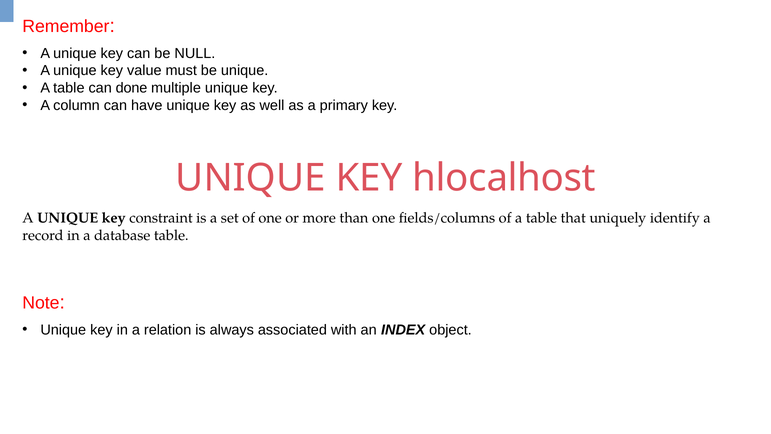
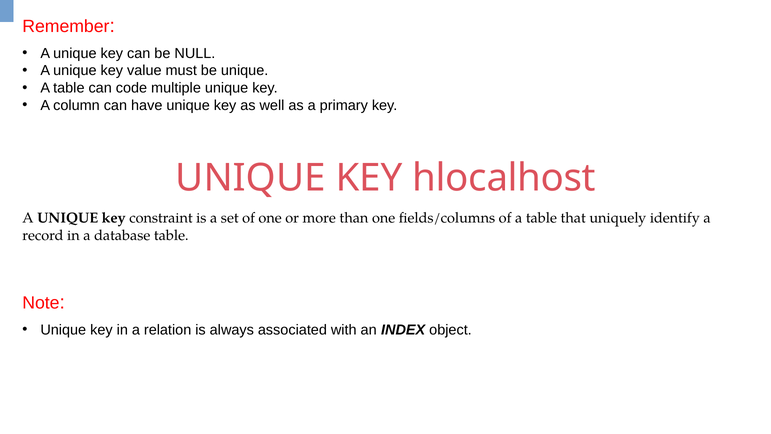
done: done -> code
